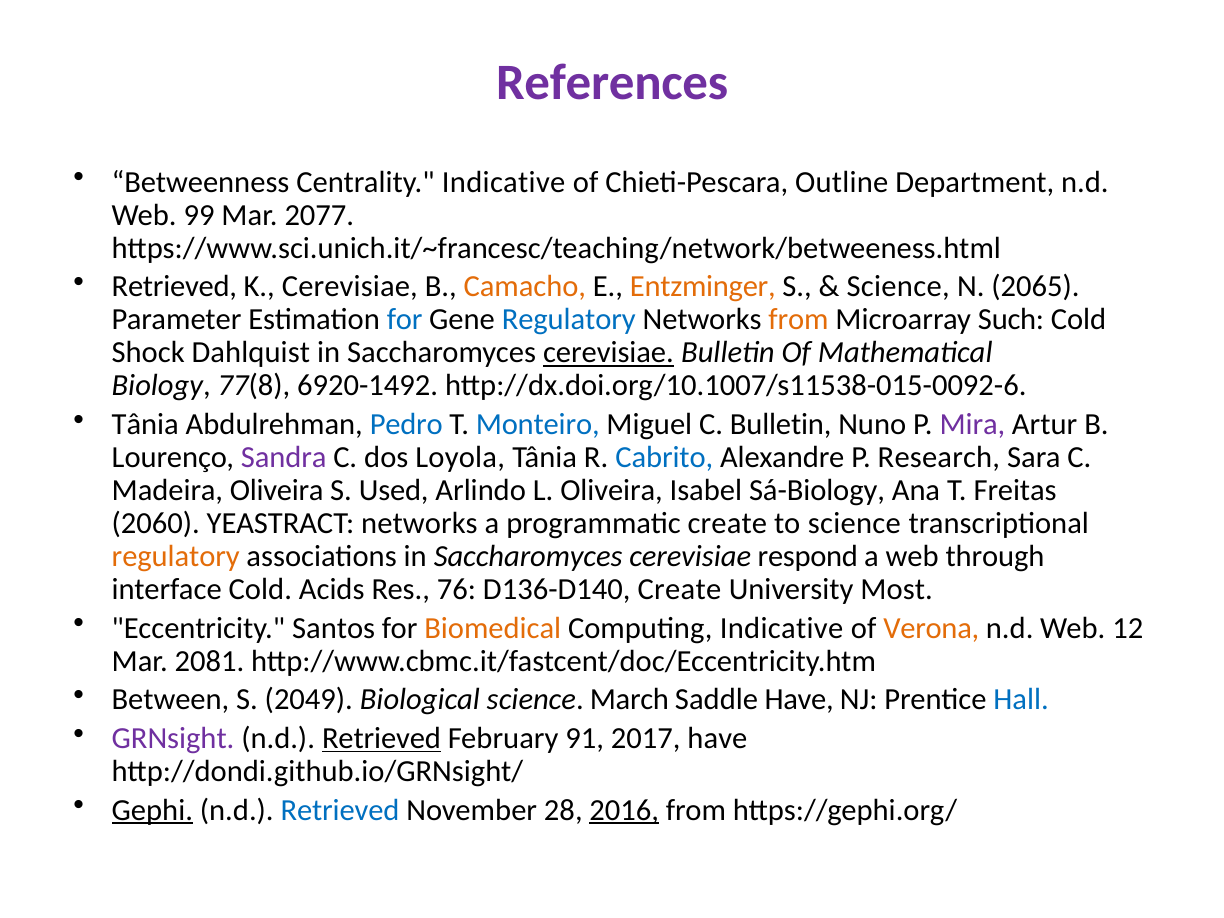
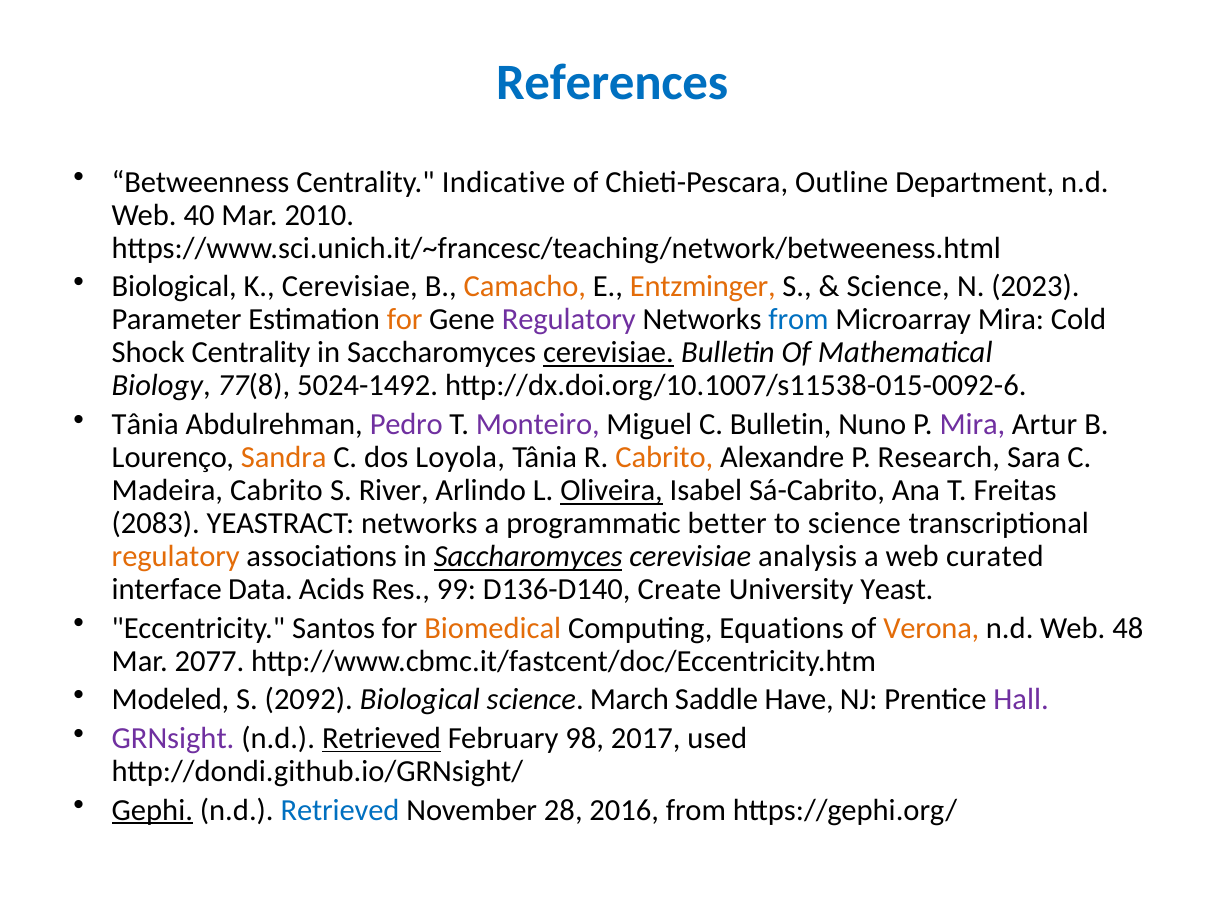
References colour: purple -> blue
99: 99 -> 40
2077: 2077 -> 2010
Retrieved at (174, 287): Retrieved -> Biological
2065: 2065 -> 2023
for at (405, 320) colour: blue -> orange
Regulatory at (569, 320) colour: blue -> purple
from at (799, 320) colour: orange -> blue
Microarray Such: Such -> Mira
Shock Dahlquist: Dahlquist -> Centrality
6920-1492: 6920-1492 -> 5024-1492
Pedro colour: blue -> purple
Monteiro colour: blue -> purple
Sandra colour: purple -> orange
Cabrito at (664, 457) colour: blue -> orange
Madeira Oliveira: Oliveira -> Cabrito
Used: Used -> River
Oliveira at (612, 490) underline: none -> present
Sá-Biology: Sá-Biology -> Sá-Cabrito
2060: 2060 -> 2083
programmatic create: create -> better
Saccharomyces at (528, 557) underline: none -> present
respond: respond -> analysis
through: through -> curated
interface Cold: Cold -> Data
76: 76 -> 99
Most: Most -> Yeast
Computing Indicative: Indicative -> Equations
12: 12 -> 48
2081: 2081 -> 2077
Between: Between -> Modeled
2049: 2049 -> 2092
Hall colour: blue -> purple
91: 91 -> 98
2017 have: have -> used
2016 underline: present -> none
